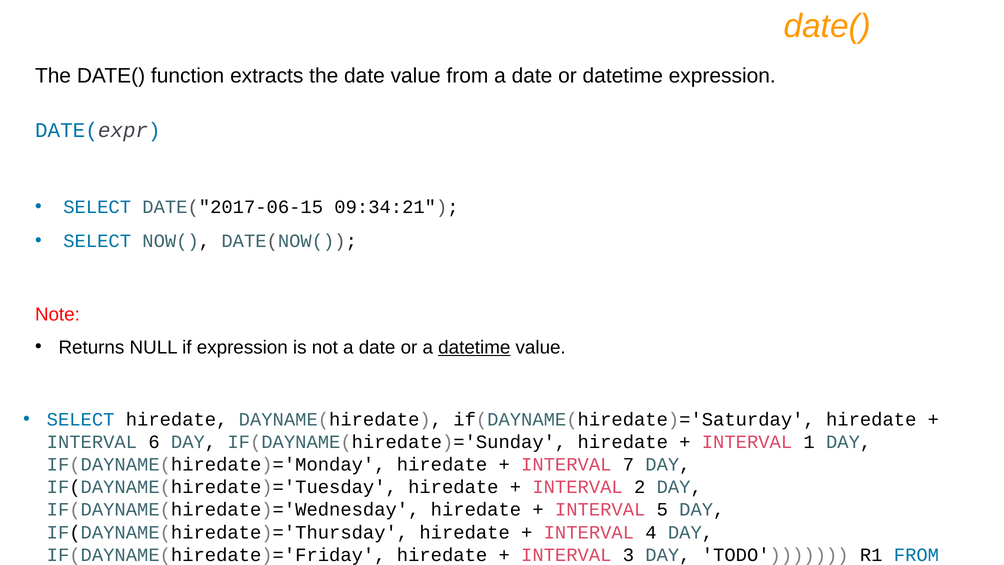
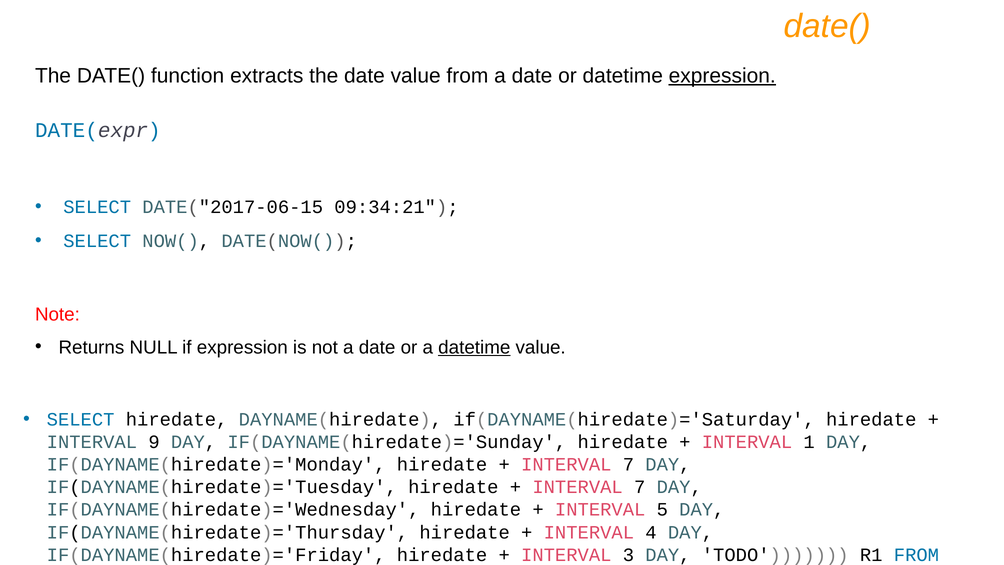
expression at (722, 76) underline: none -> present
6: 6 -> 9
2 at (640, 487): 2 -> 7
